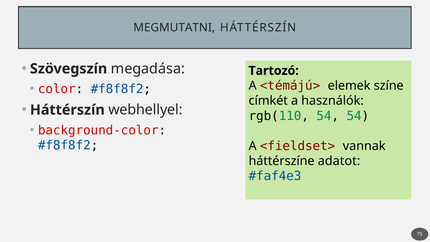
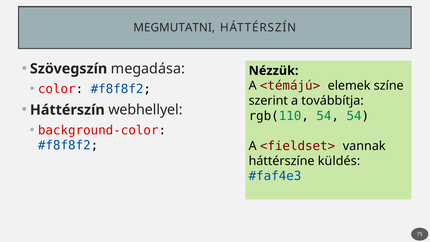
Tartozó: Tartozó -> Nézzük
címkét: címkét -> szerint
használók: használók -> továbbítja
adatot: adatot -> küldés
